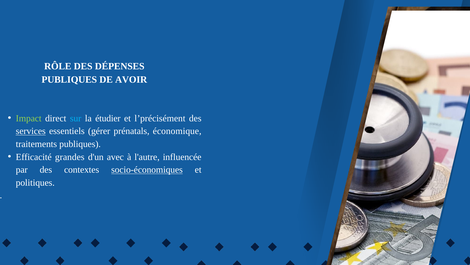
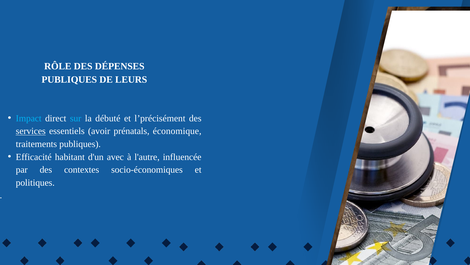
AVOIR: AVOIR -> LEURS
Impact colour: light green -> light blue
étudier: étudier -> débuté
gérer: gérer -> avoir
grandes: grandes -> habitant
socio-économiques underline: present -> none
